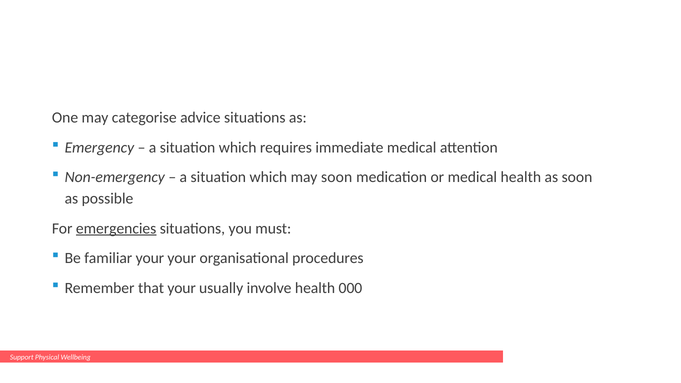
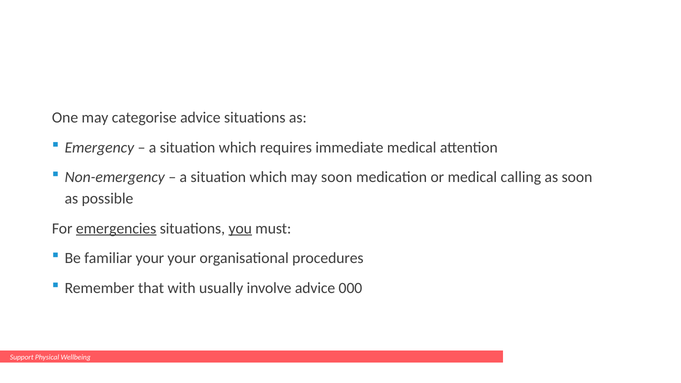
medical health: health -> calling
you underline: none -> present
that your: your -> with
involve health: health -> advice
